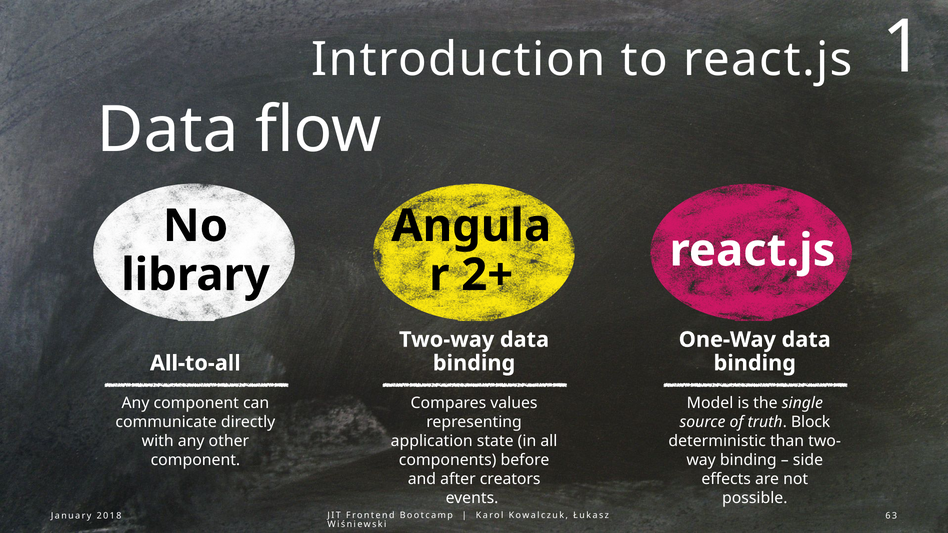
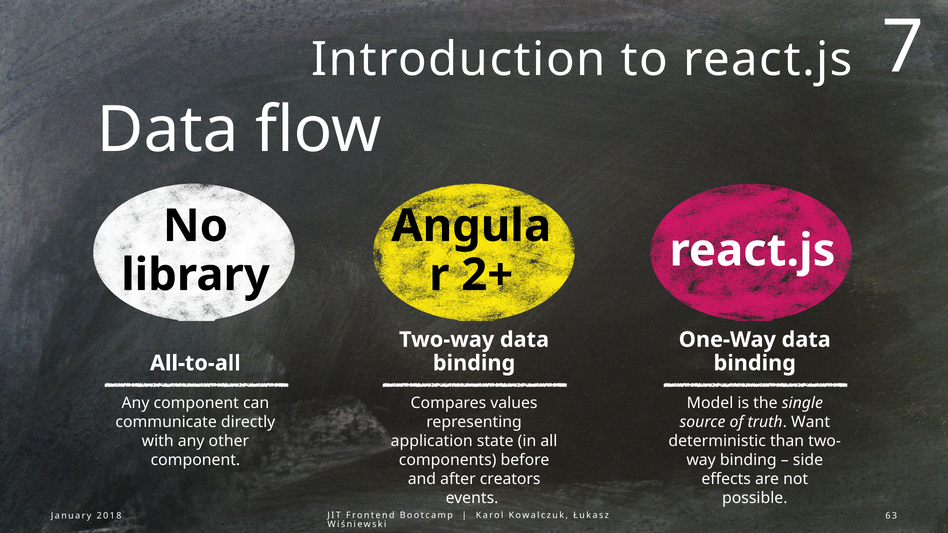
1: 1 -> 7
Block: Block -> Want
